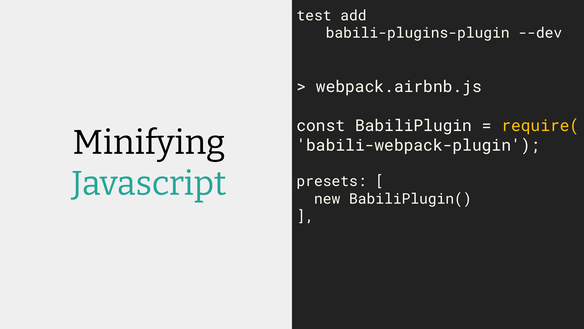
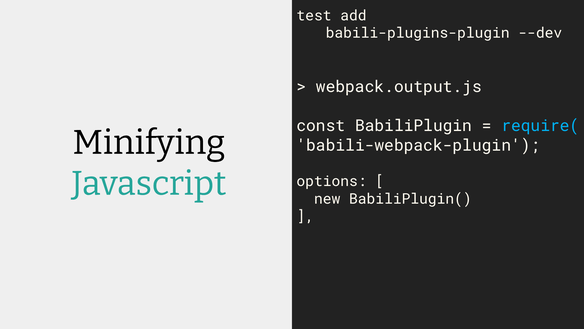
webpack.airbnb.js: webpack.airbnb.js -> webpack.output.js
require( colour: yellow -> light blue
presets: presets -> options
